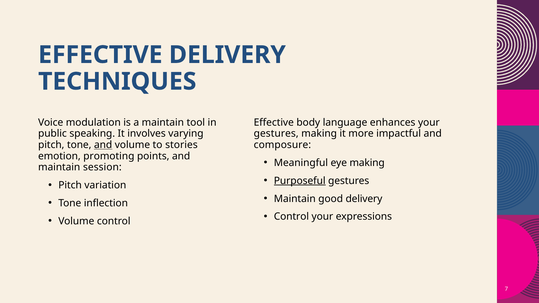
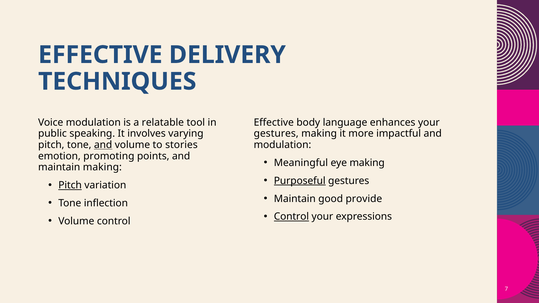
a maintain: maintain -> relatable
composure at (282, 145): composure -> modulation
maintain session: session -> making
Pitch at (70, 185) underline: none -> present
good delivery: delivery -> provide
Control at (291, 217) underline: none -> present
